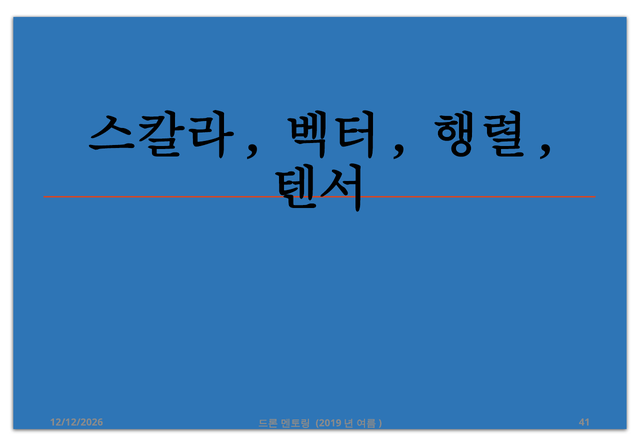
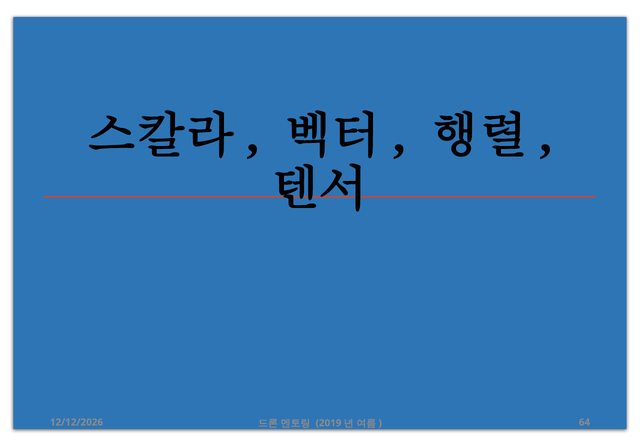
41: 41 -> 64
